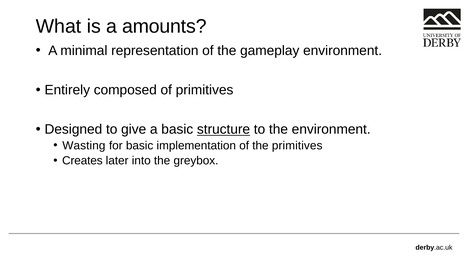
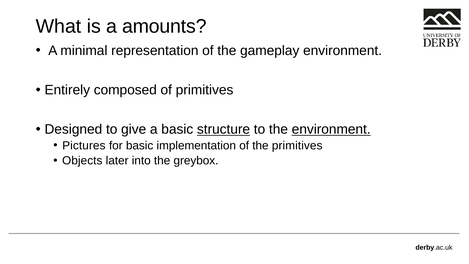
environment at (331, 129) underline: none -> present
Wasting: Wasting -> Pictures
Creates: Creates -> Objects
